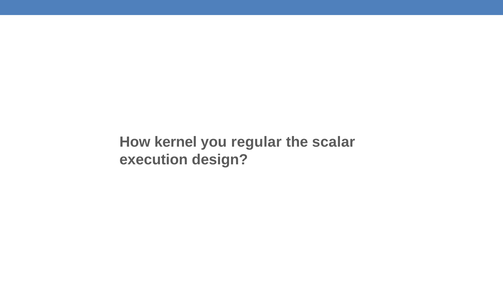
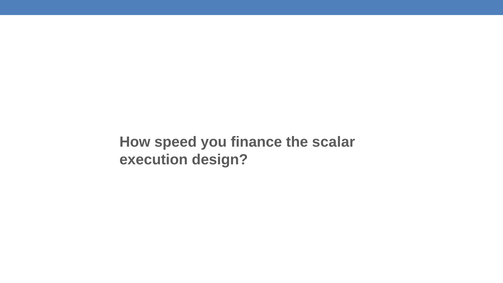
kernel: kernel -> speed
regular: regular -> finance
